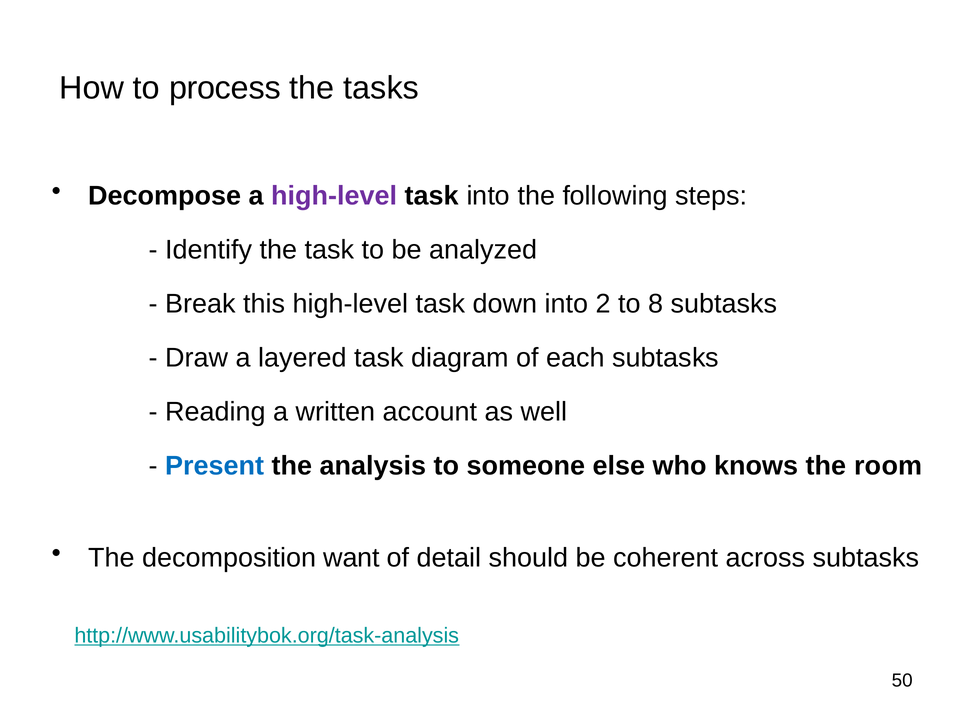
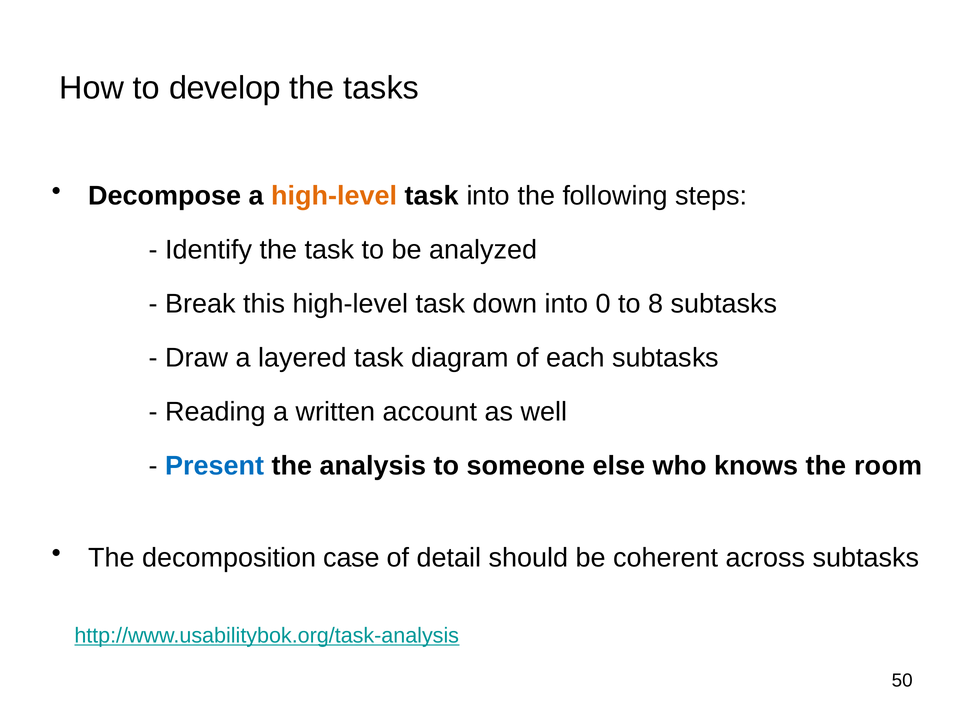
process: process -> develop
high-level at (334, 196) colour: purple -> orange
2: 2 -> 0
want: want -> case
